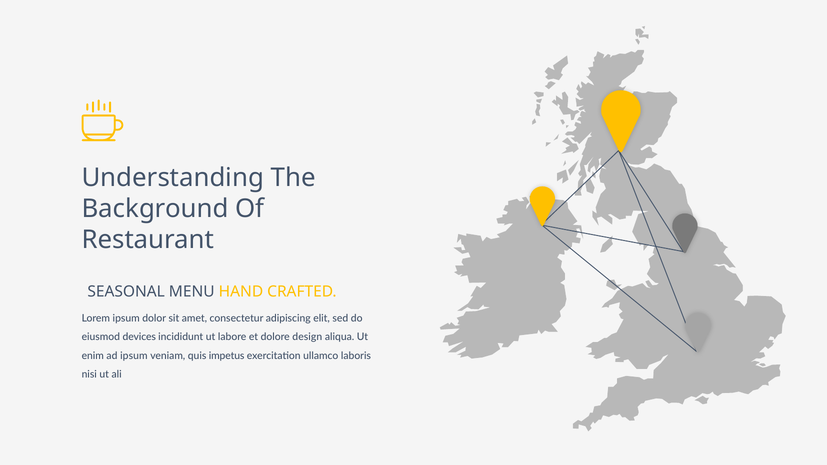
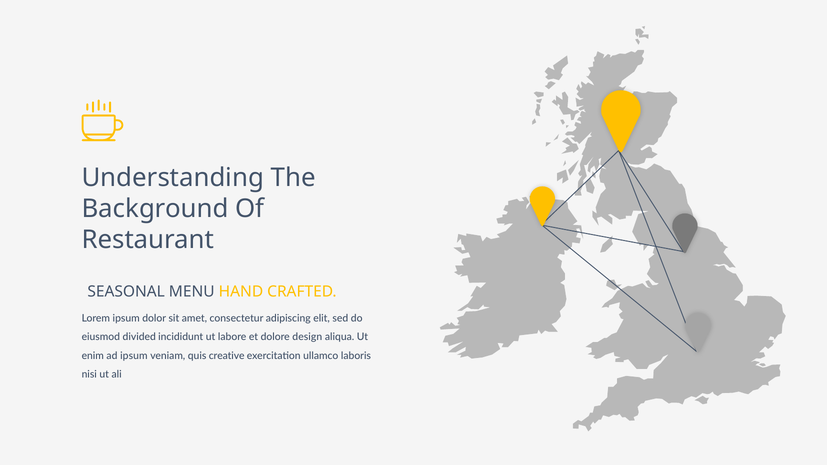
devices: devices -> divided
impetus: impetus -> creative
